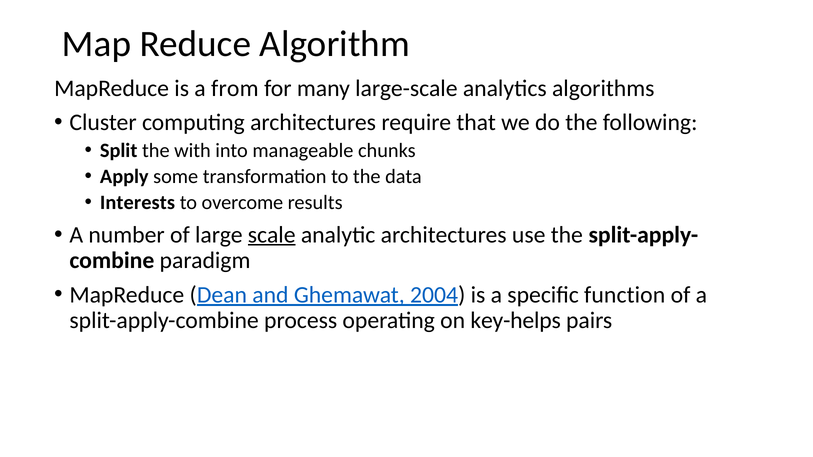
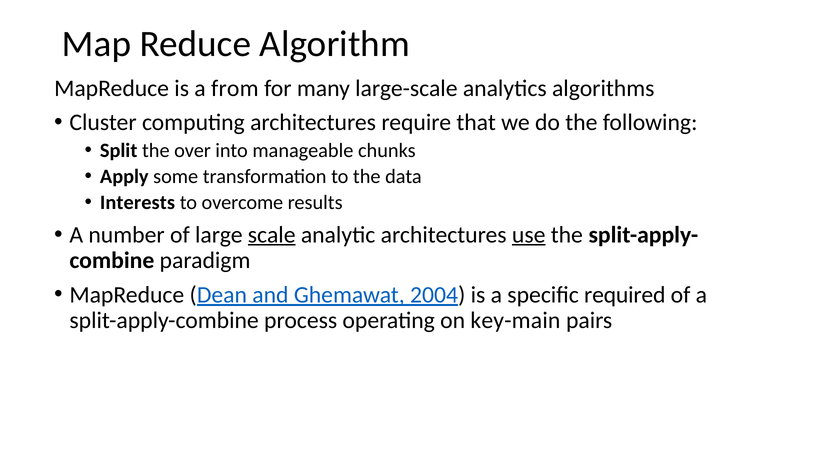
with: with -> over
use underline: none -> present
function: function -> required
key-helps: key-helps -> key-main
